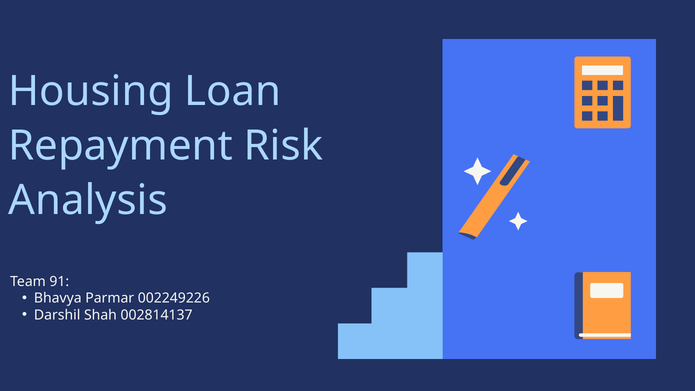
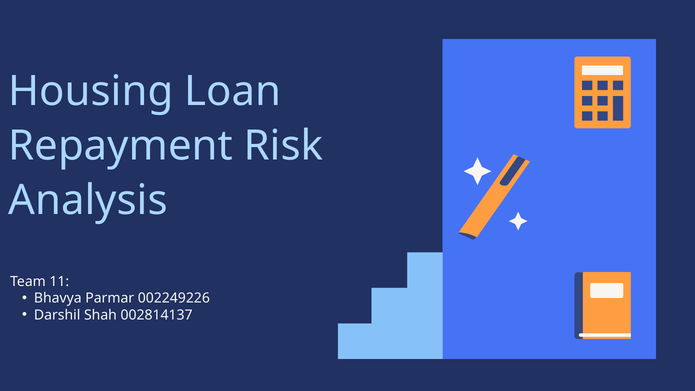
91: 91 -> 11
